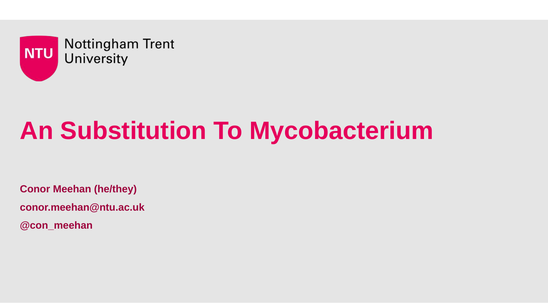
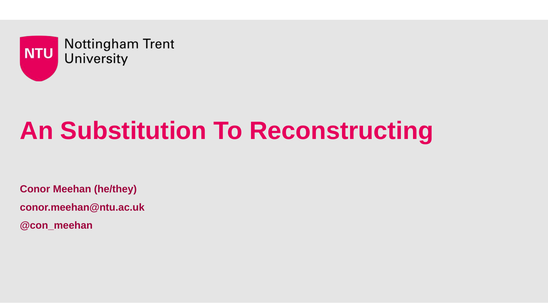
Mycobacterium: Mycobacterium -> Reconstructing
